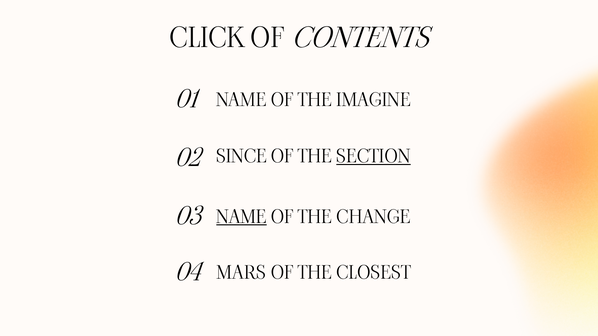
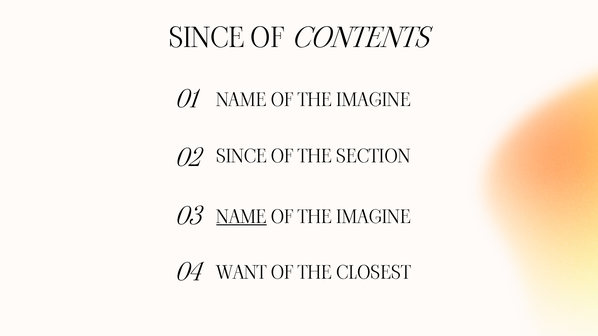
CLICK at (207, 38): CLICK -> SINCE
SECTION underline: present -> none
CHANGE at (373, 217): CHANGE -> IMAGINE
MARS: MARS -> WANT
